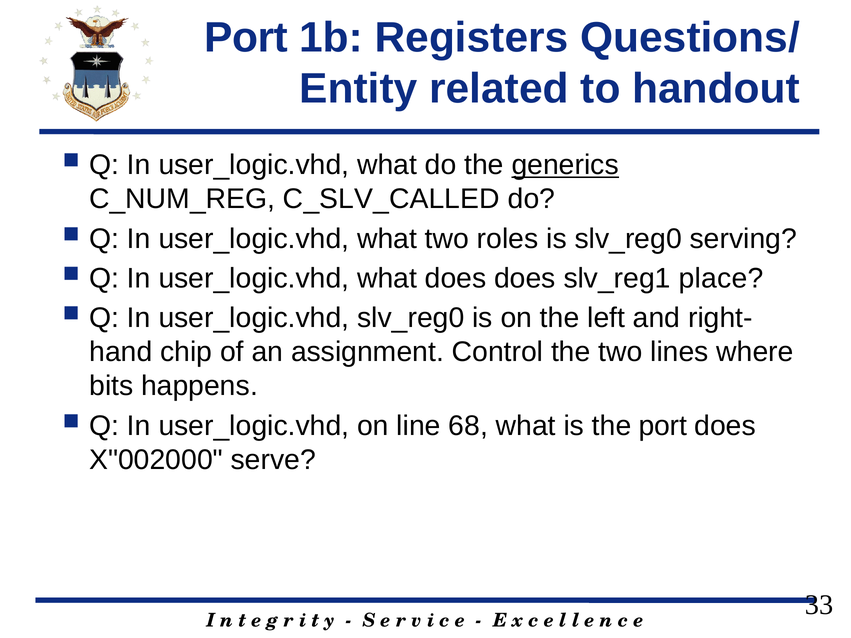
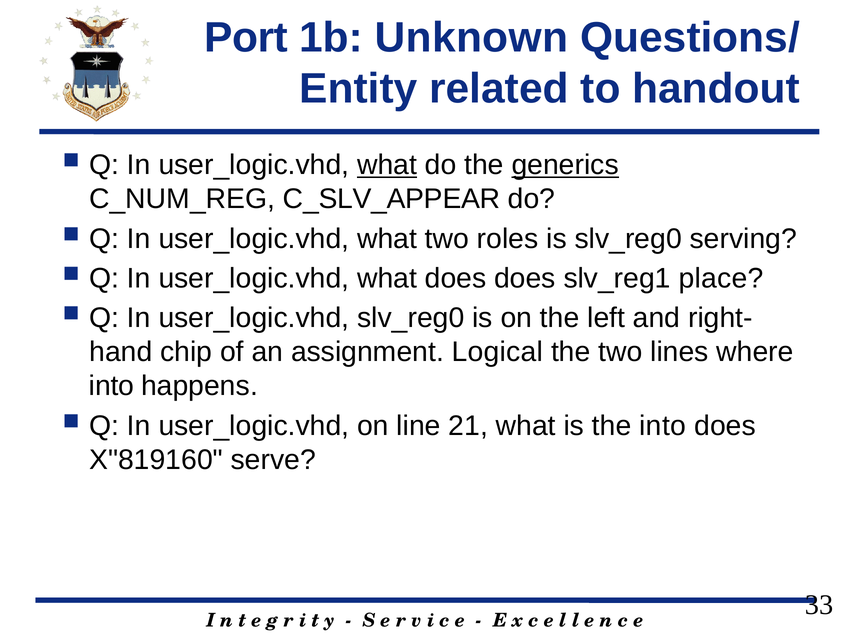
Registers: Registers -> Unknown
what at (387, 165) underline: none -> present
C_SLV_CALLED: C_SLV_CALLED -> C_SLV_APPEAR
Control: Control -> Logical
bits at (111, 386): bits -> into
68: 68 -> 21
the port: port -> into
X"002000: X"002000 -> X"819160
